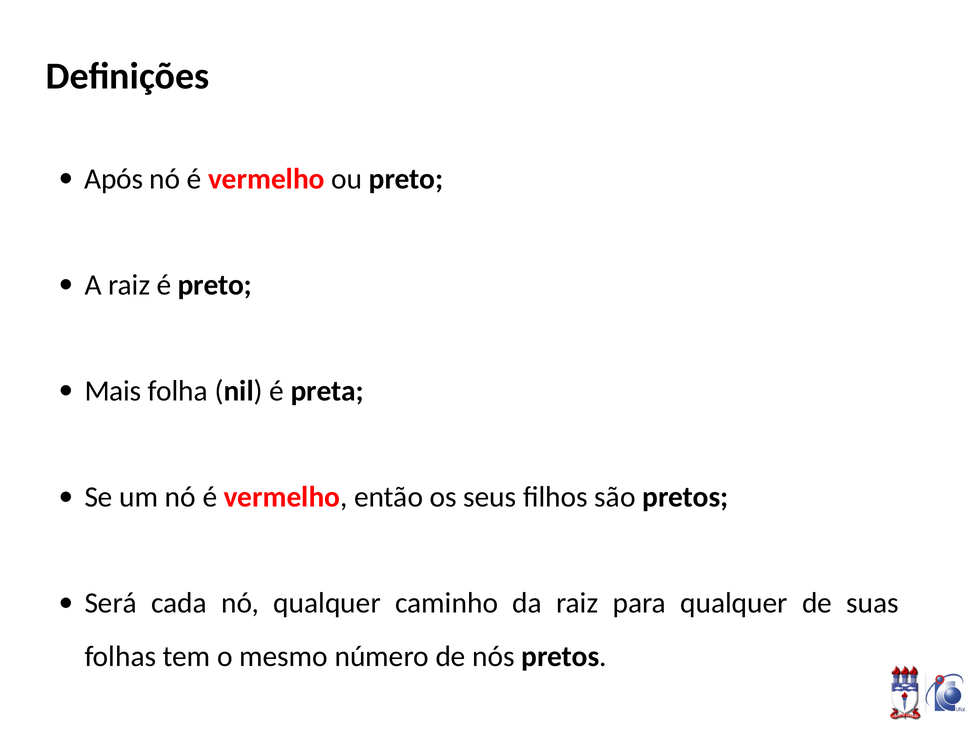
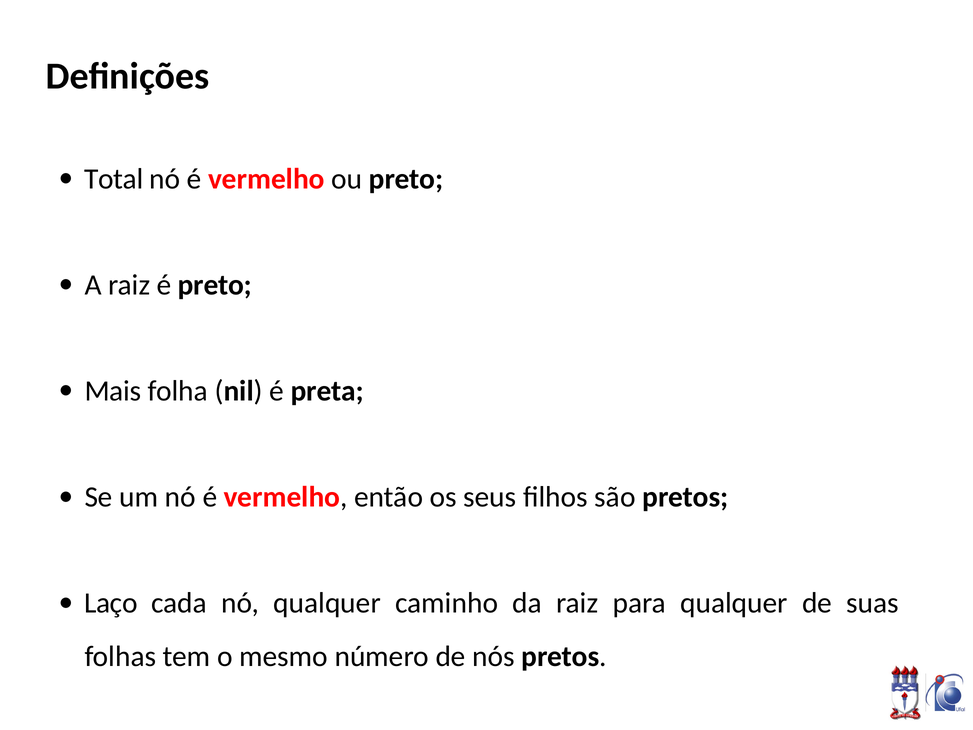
Após: Após -> Total
Será: Será -> Laço
